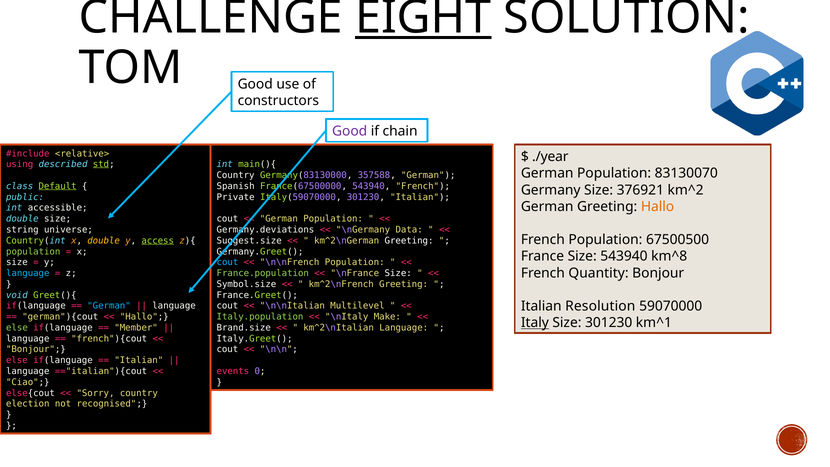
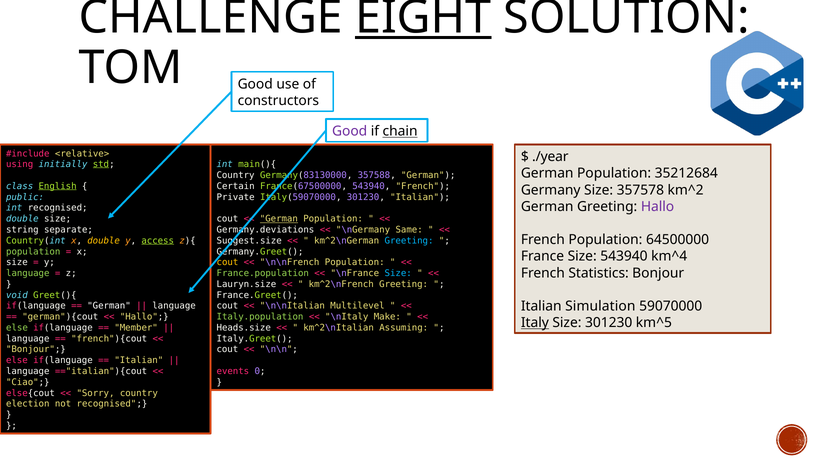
chain underline: none -> present
described: described -> initially
83130070: 83130070 -> 35212684
Default: Default -> English
Spanish: Spanish -> Certain
376921: 376921 -> 357578
Hallo at (658, 206) colour: orange -> purple
int accessible: accessible -> recognised
German at (279, 219) underline: none -> present
universe: universe -> separate
Data: Data -> Same
67500500: 67500500 -> 64500000
Greeting at (409, 241) colour: white -> light blue
km^8: km^8 -> km^4
cout at (227, 262) colour: light blue -> yellow
Quantity: Quantity -> Statistics
language at (28, 273) colour: light blue -> light green
Size at (398, 273) colour: white -> light blue
Symbol.size: Symbol.size -> Lauryn.size
German at (109, 306) colour: light blue -> white
Resolution: Resolution -> Simulation
km^1: km^1 -> km^5
Brand.size: Brand.size -> Heads.size
km^2\nItalian Language: Language -> Assuming
